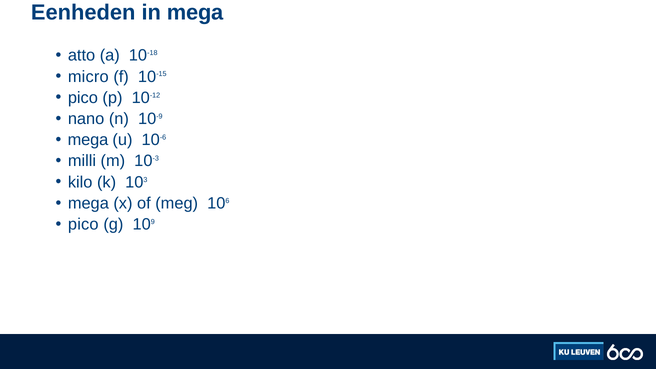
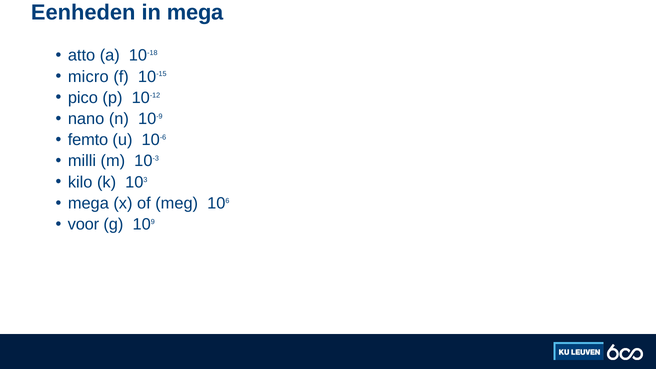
mega at (88, 140): mega -> femto
pico at (83, 224): pico -> voor
